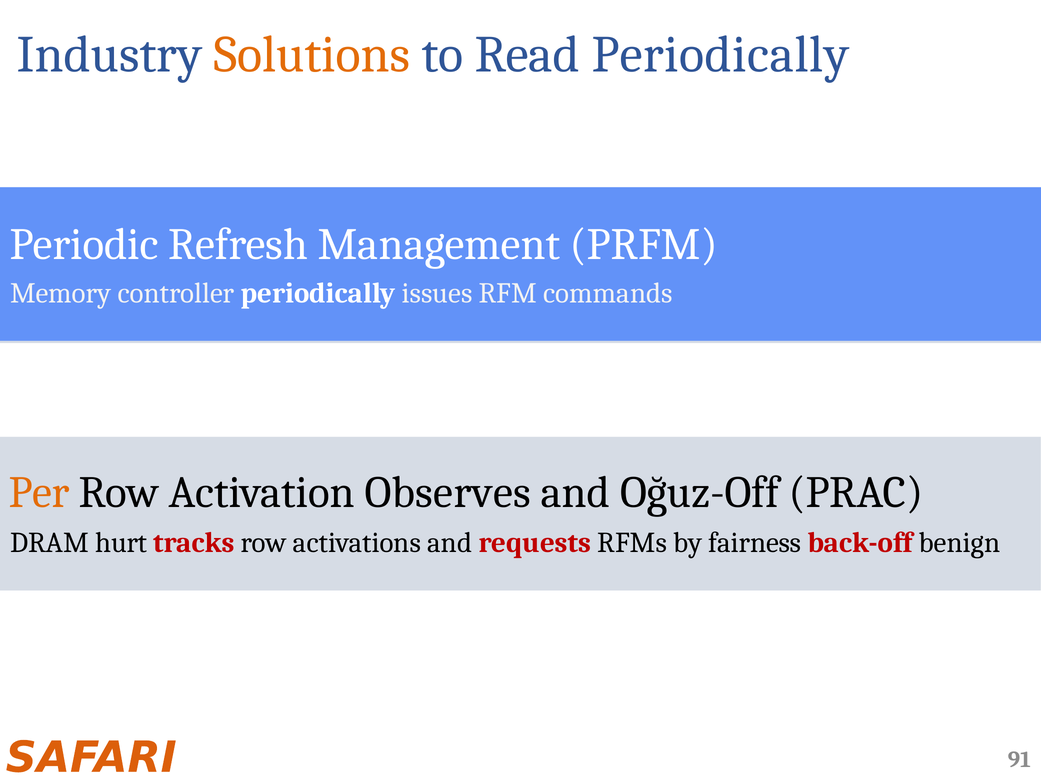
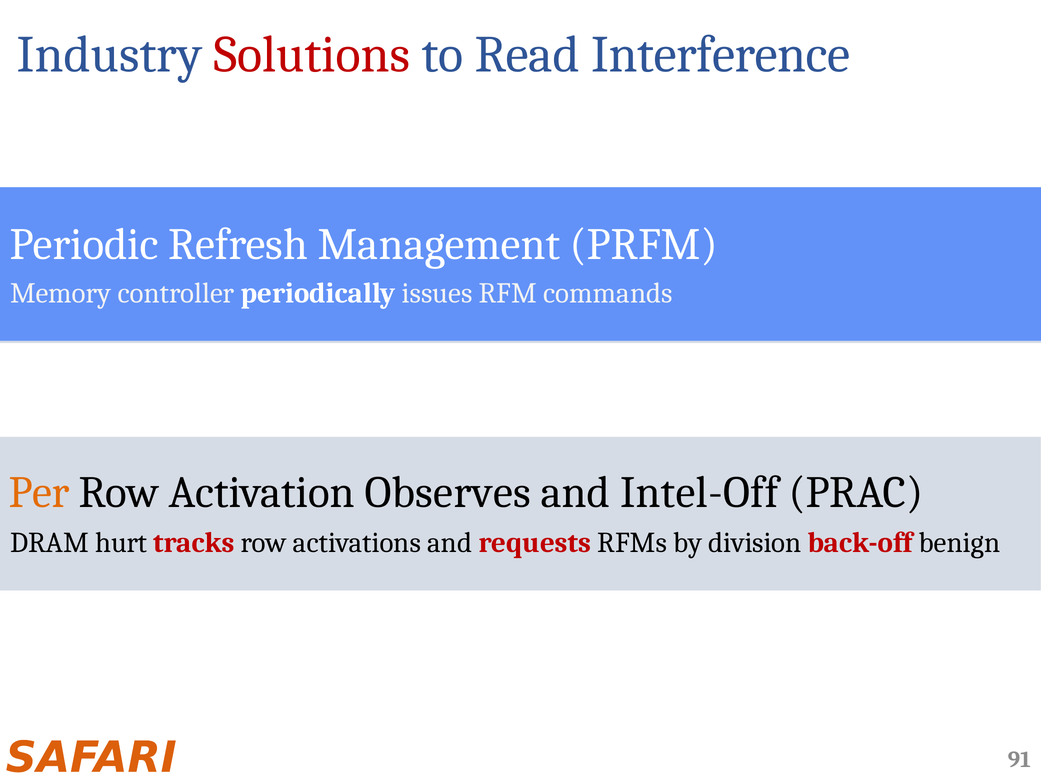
Solutions colour: orange -> red
Read Periodically: Periodically -> Interference
Oğuz-Off: Oğuz-Off -> Intel-Off
fairness: fairness -> division
